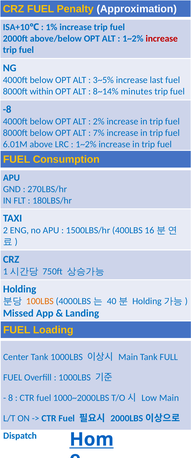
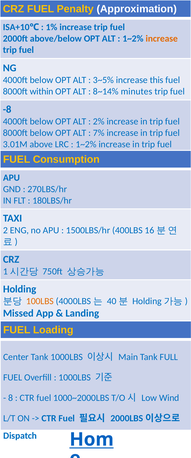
increase at (162, 38) colour: red -> orange
last: last -> this
6.01M: 6.01M -> 3.01M
Low Main: Main -> Wind
